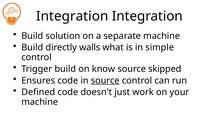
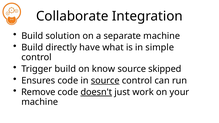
Integration at (72, 16): Integration -> Collaborate
walls: walls -> have
Defined: Defined -> Remove
doesn't underline: none -> present
